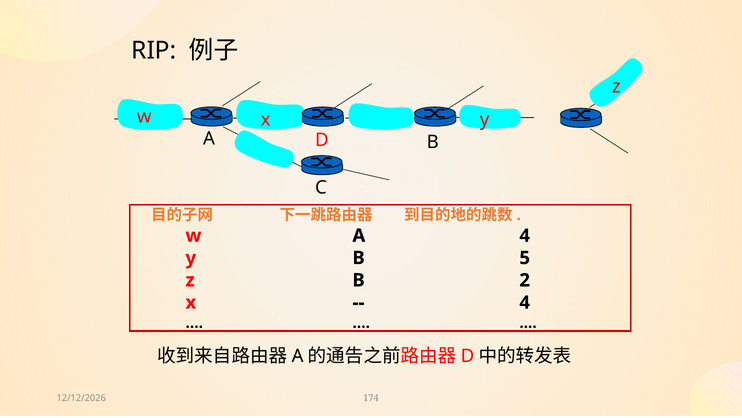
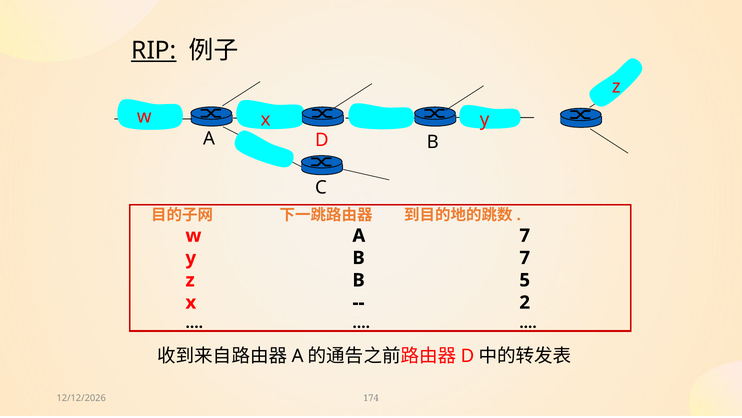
RIP underline: none -> present
A 4: 4 -> 7
B 5: 5 -> 7
2: 2 -> 5
4 at (525, 302): 4 -> 2
